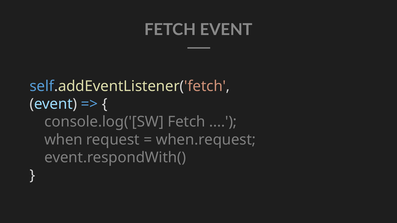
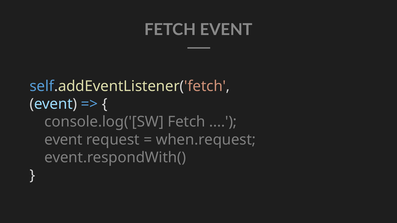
when at (63, 140): when -> event
